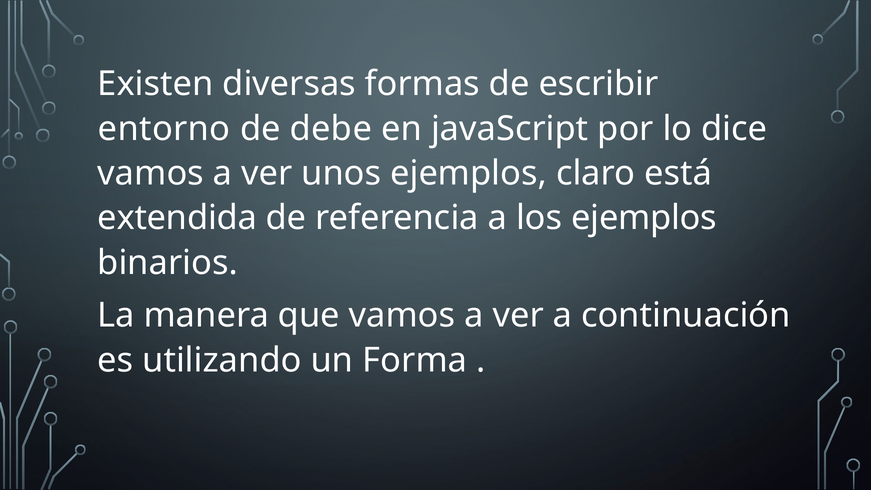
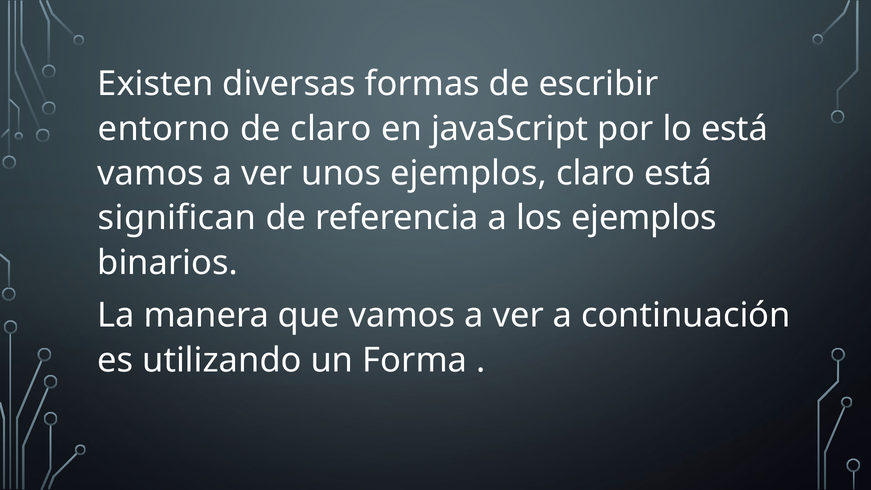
de debe: debe -> claro
lo dice: dice -> está
extendida: extendida -> significan
